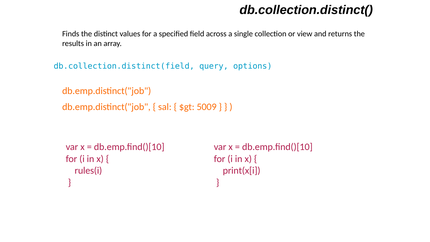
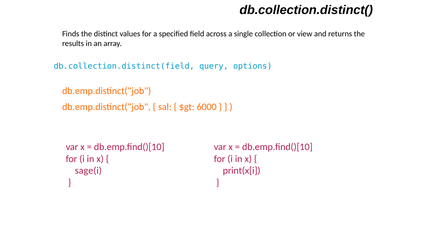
5009: 5009 -> 6000
rules(i: rules(i -> sage(i
